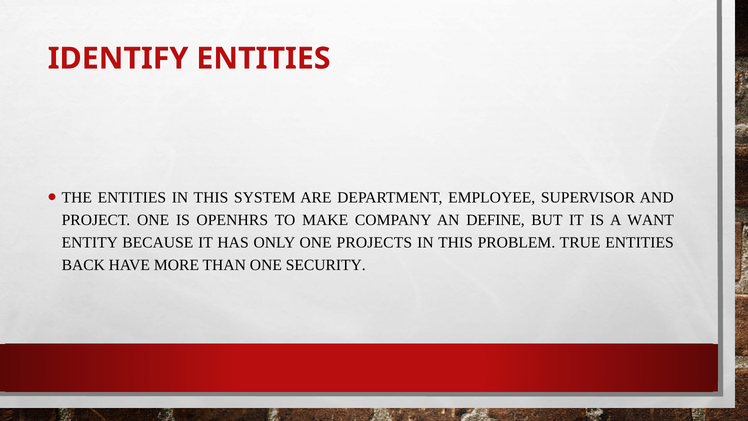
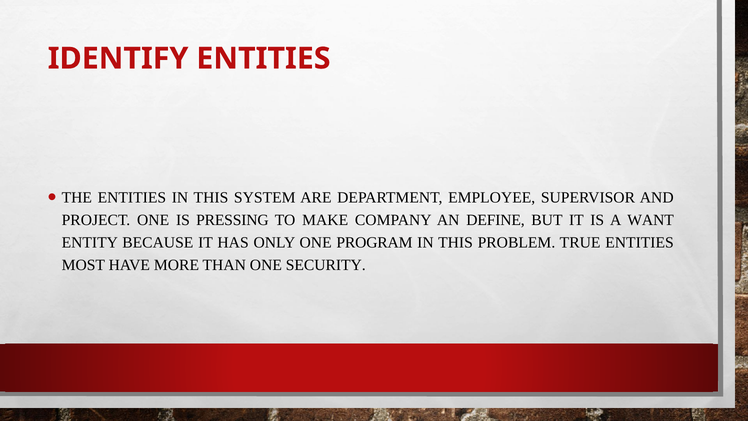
OPENHRS: OPENHRS -> PRESSING
PROJECTS: PROJECTS -> PROGRAM
BACK: BACK -> MOST
